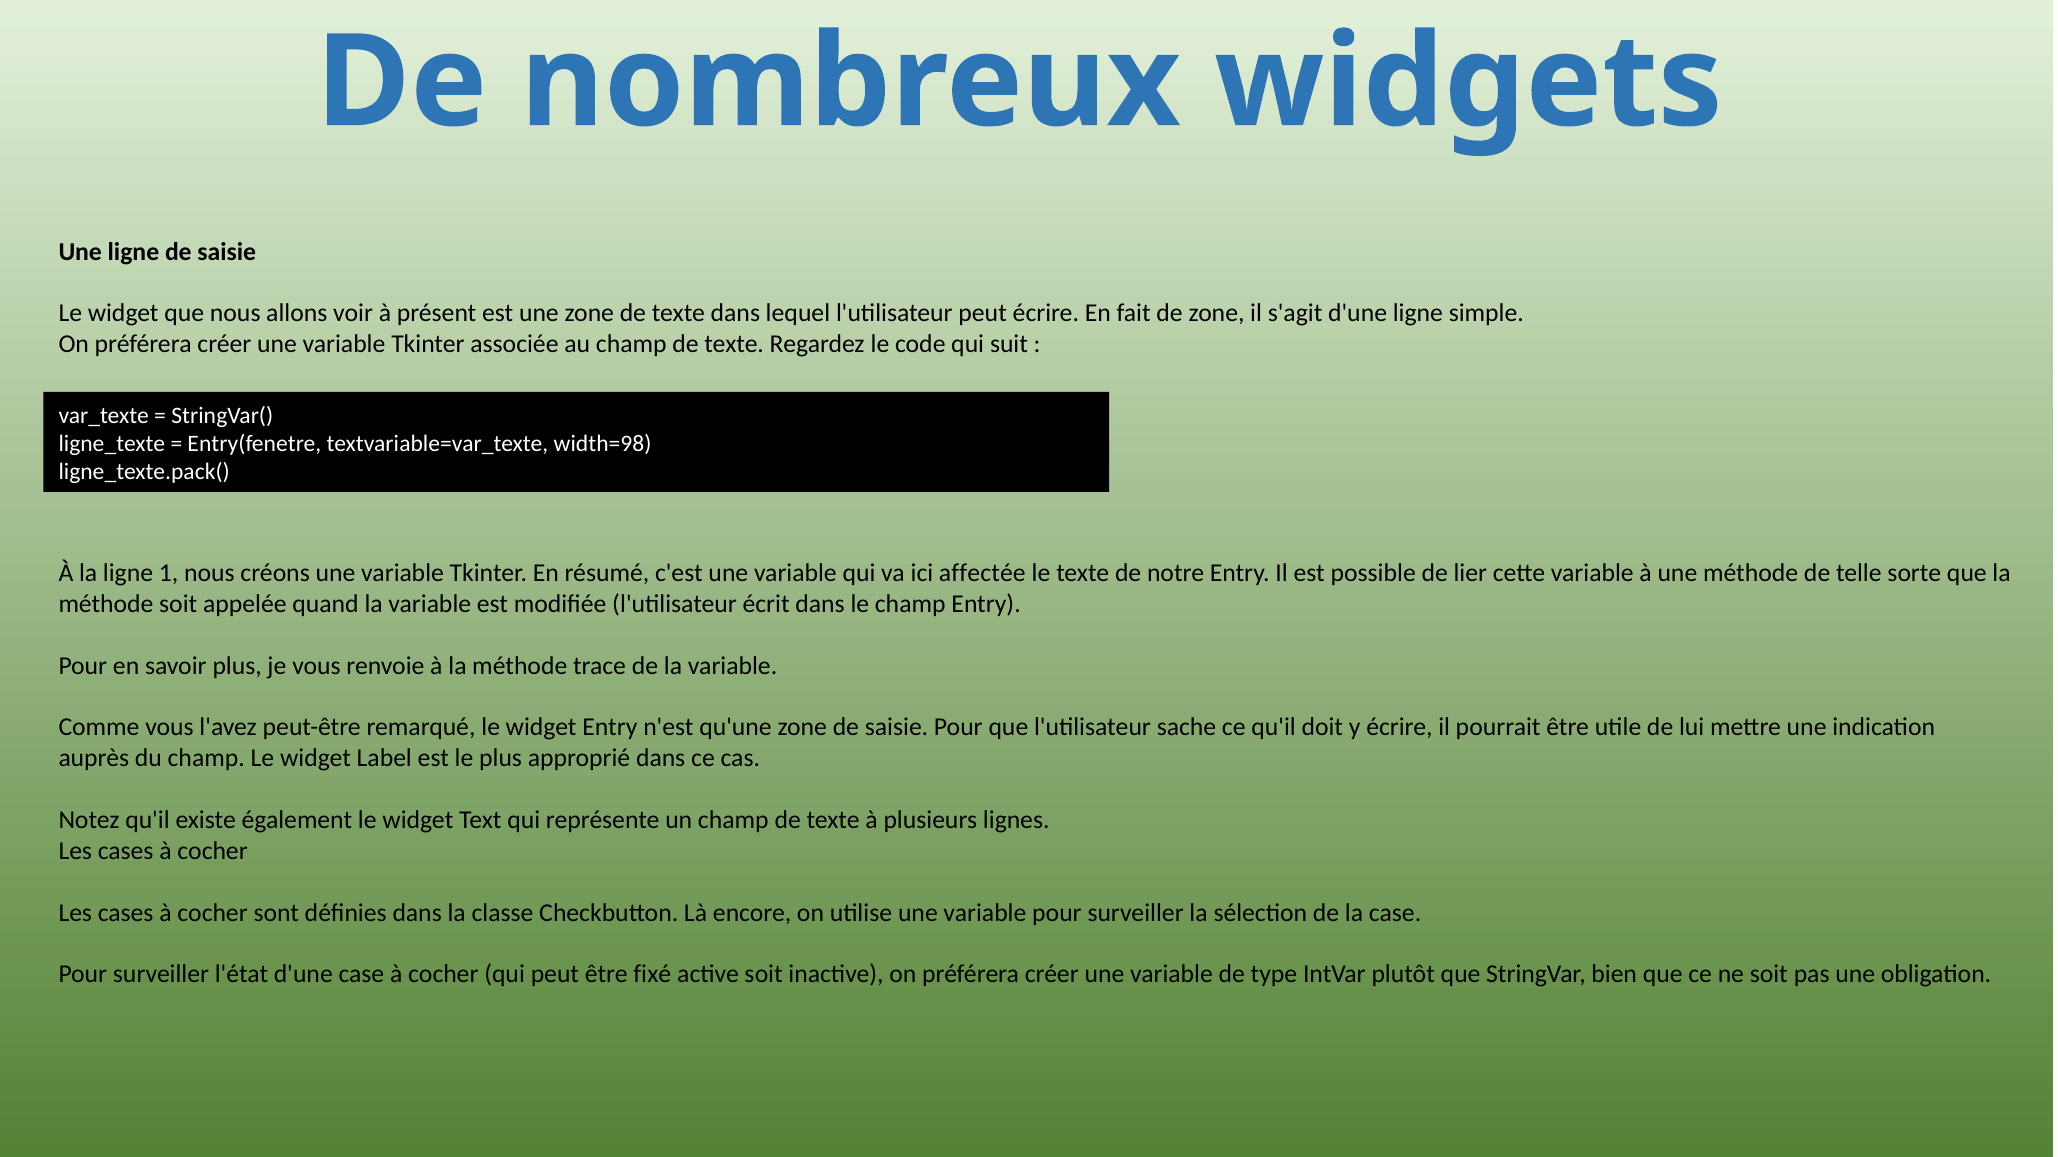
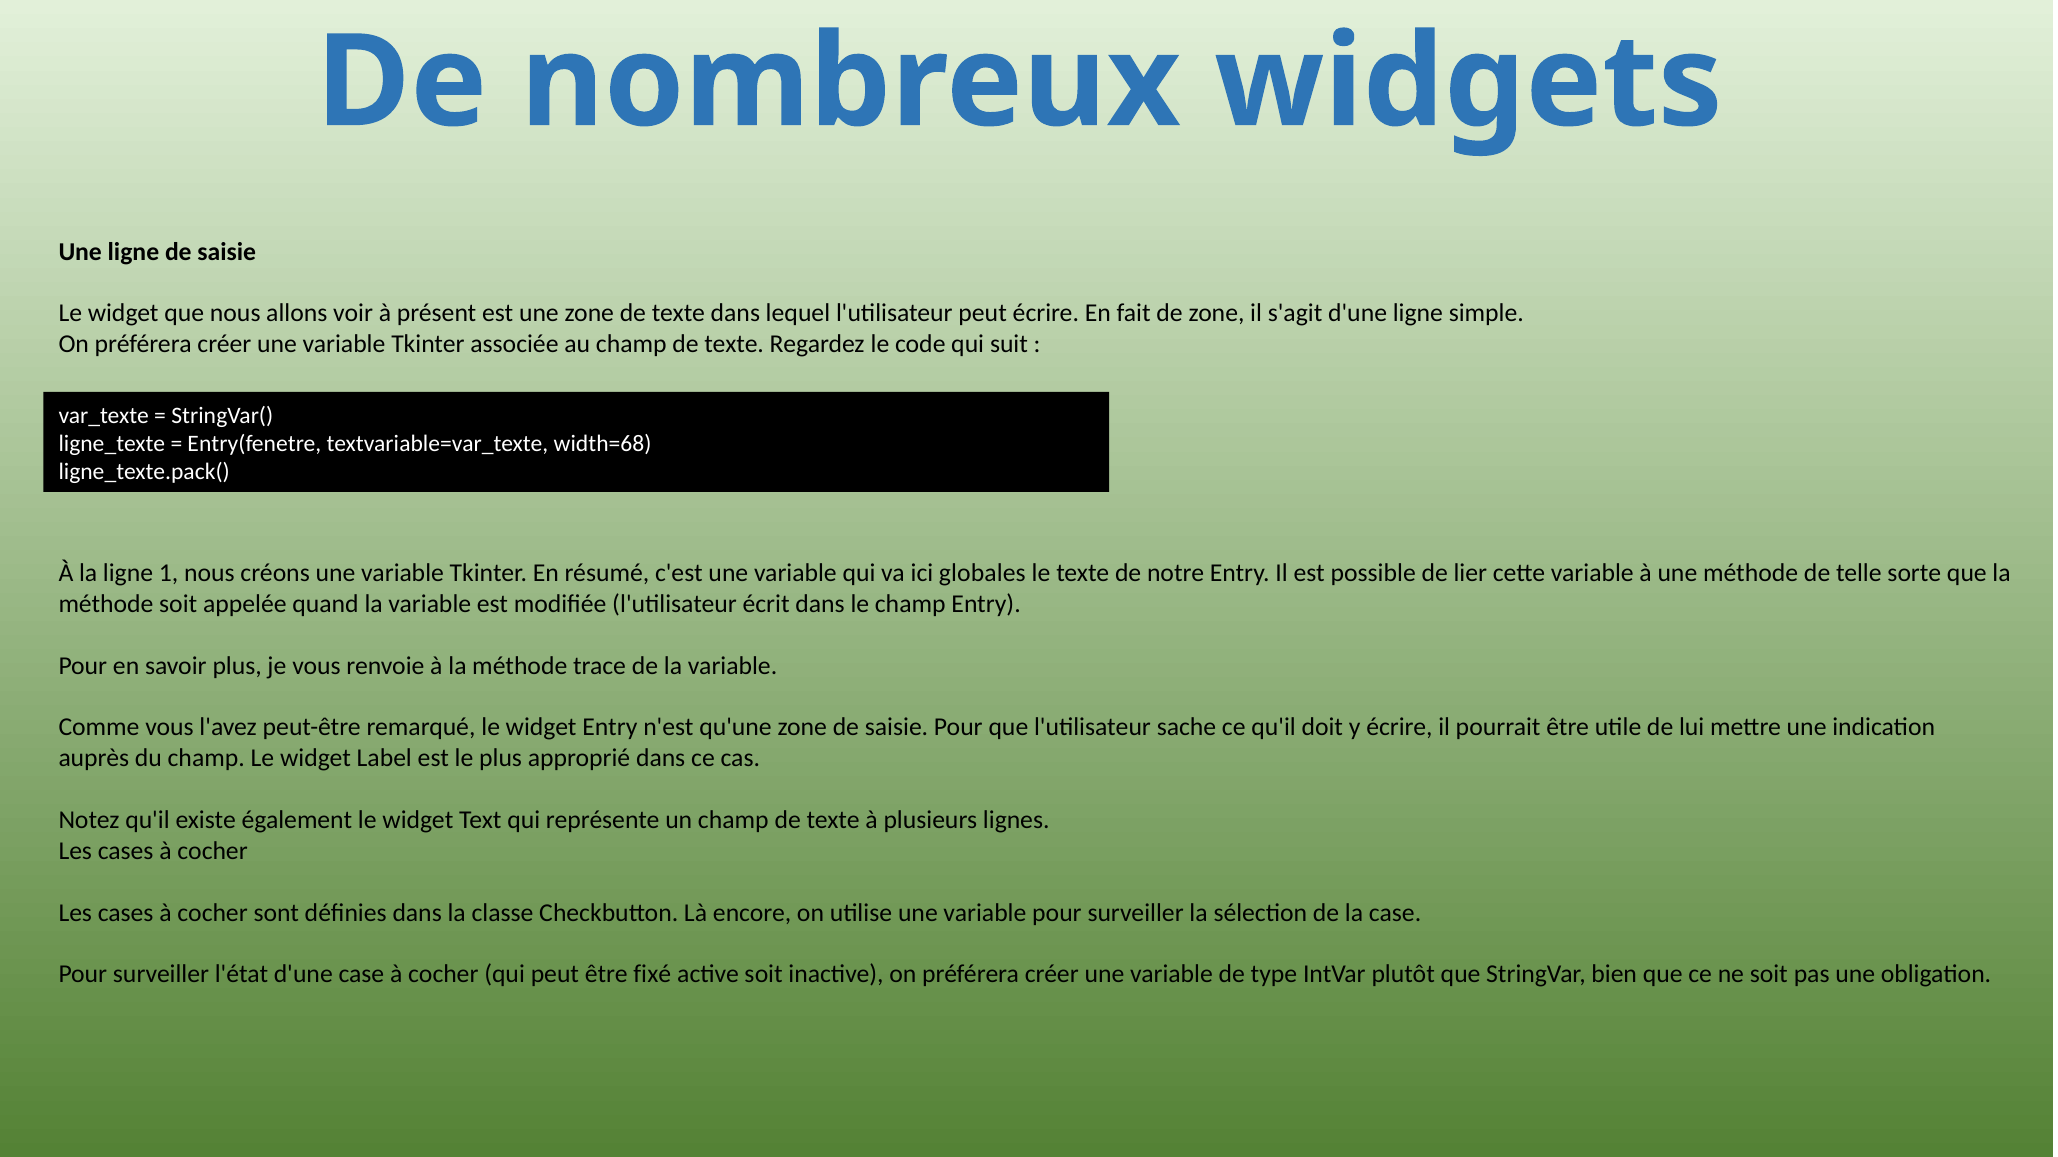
width=98: width=98 -> width=68
affectée: affectée -> globales
